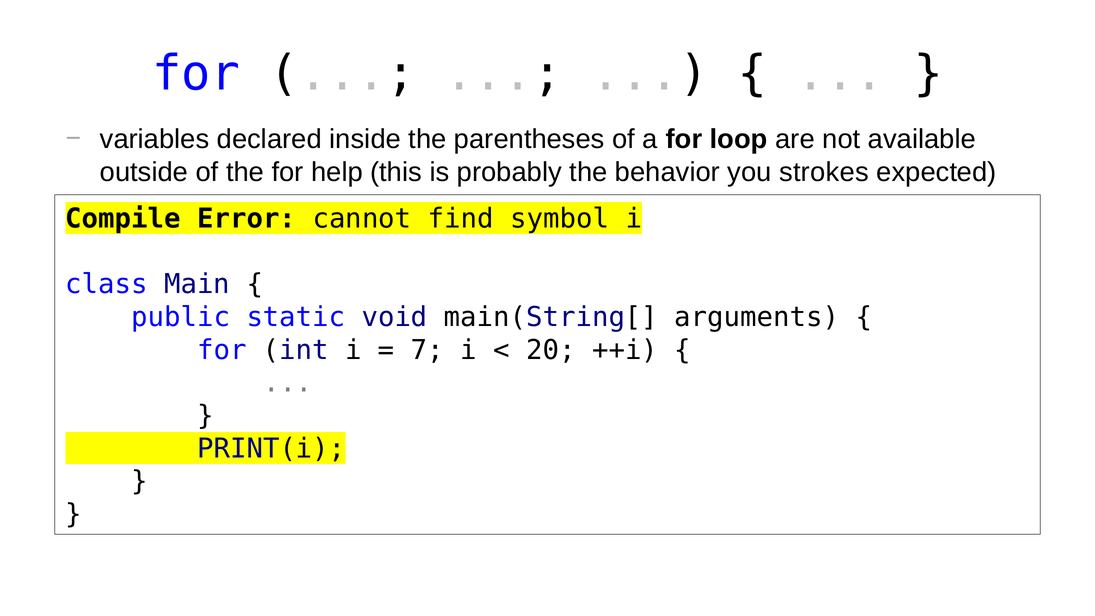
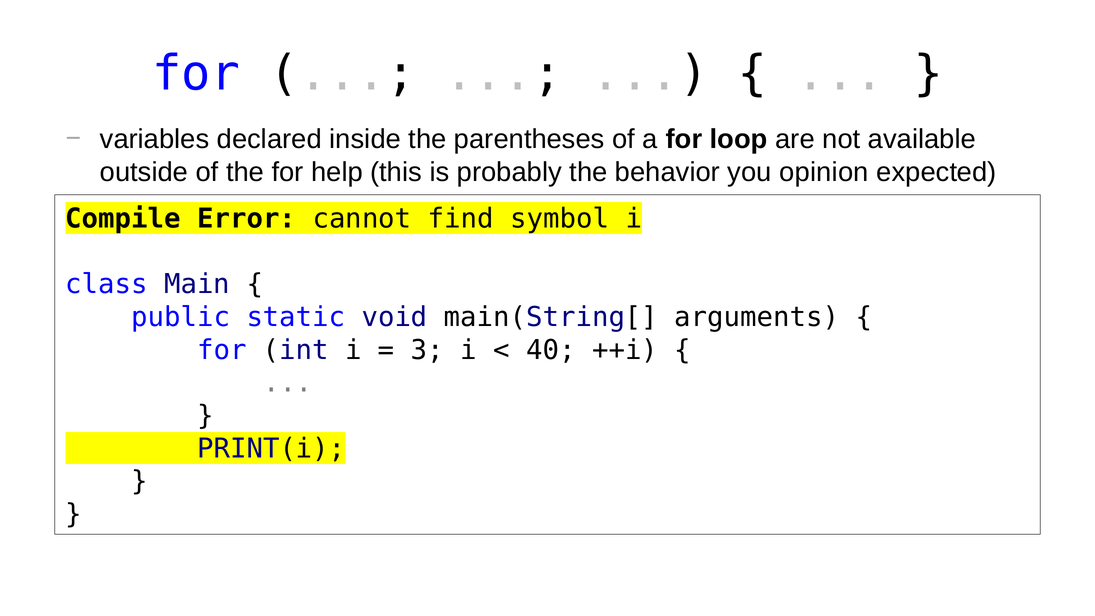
strokes: strokes -> opinion
7: 7 -> 3
20: 20 -> 40
